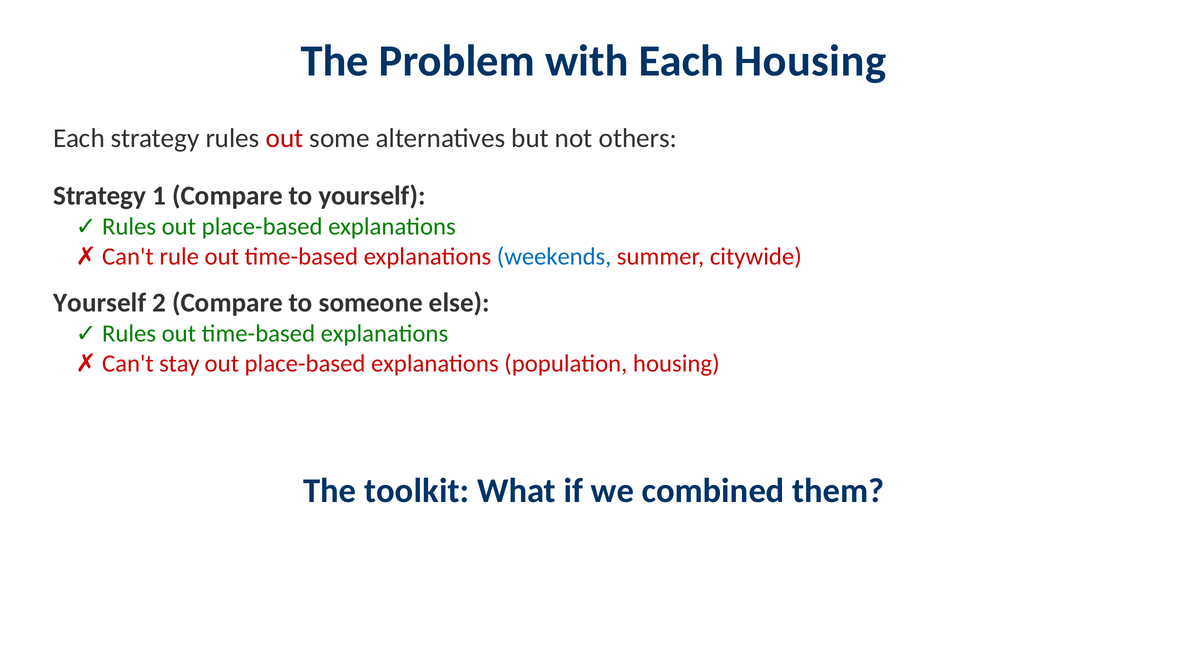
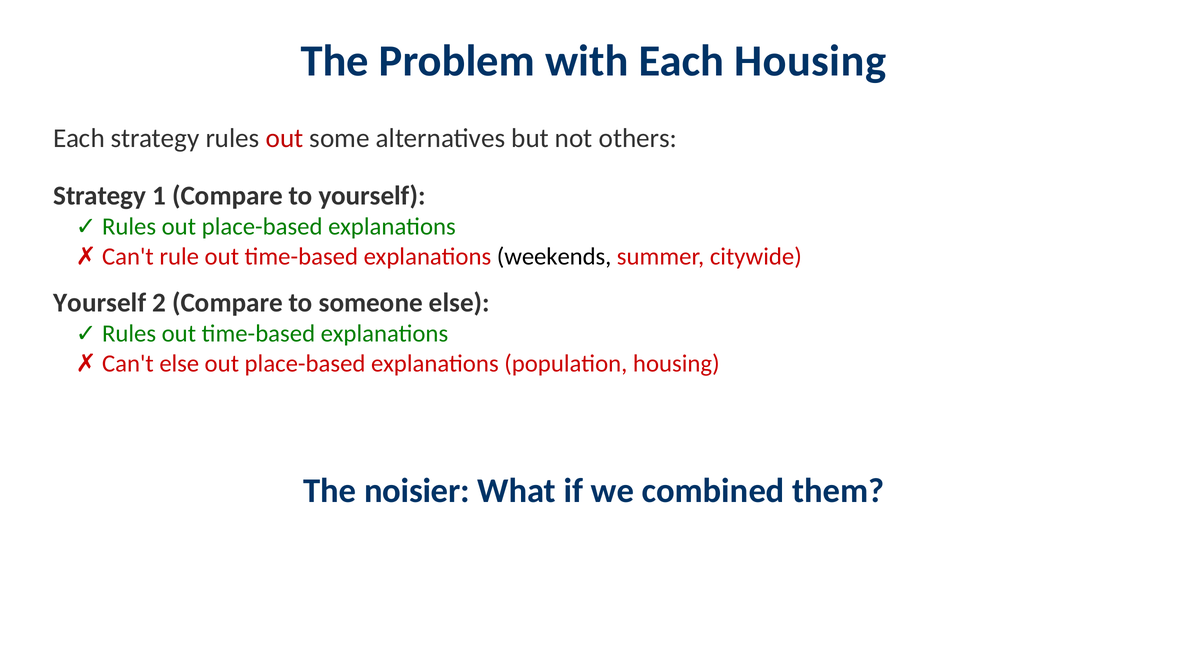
weekends colour: blue -> black
stay at (179, 363): stay -> else
toolkit: toolkit -> noisier
